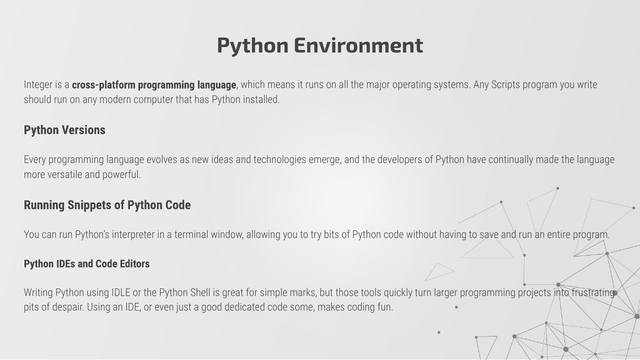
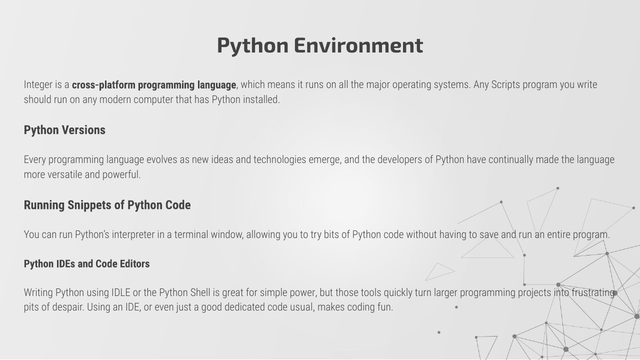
marks: marks -> power
some: some -> usual
